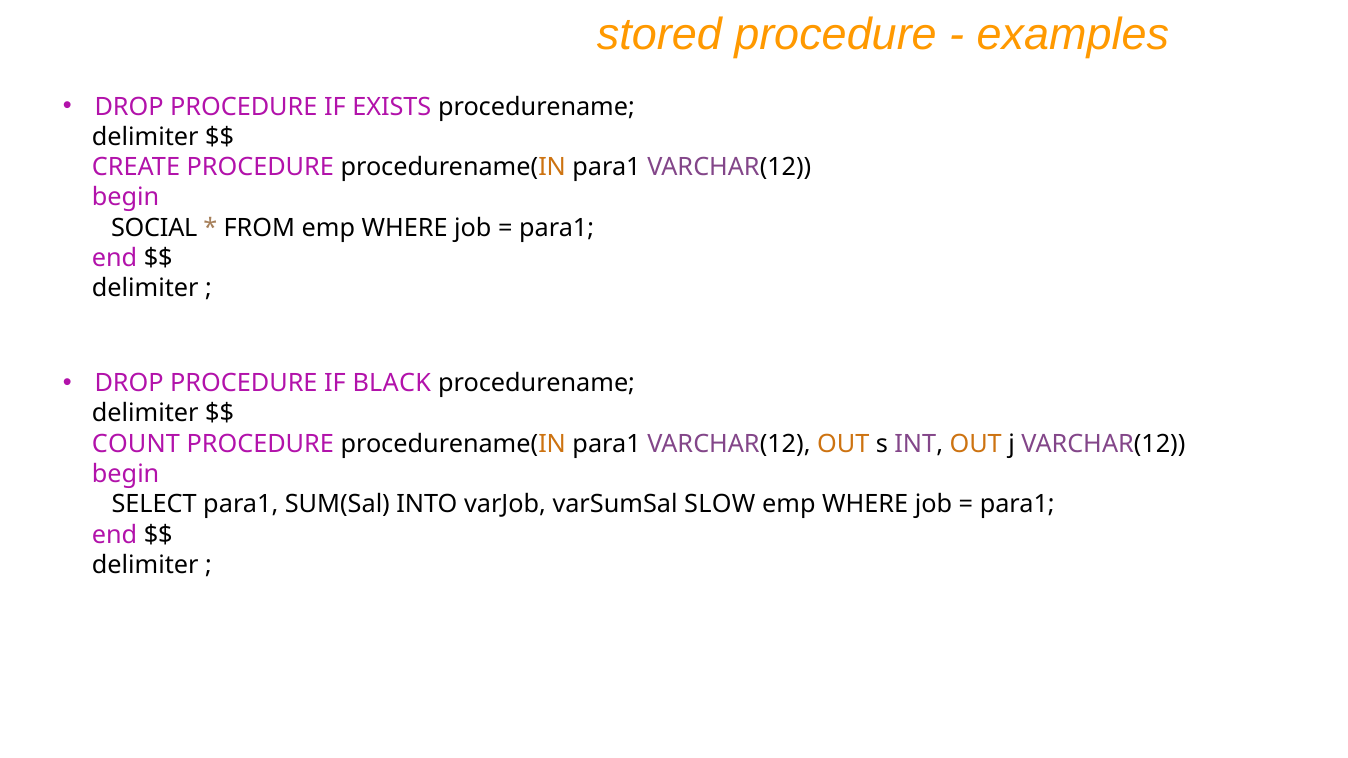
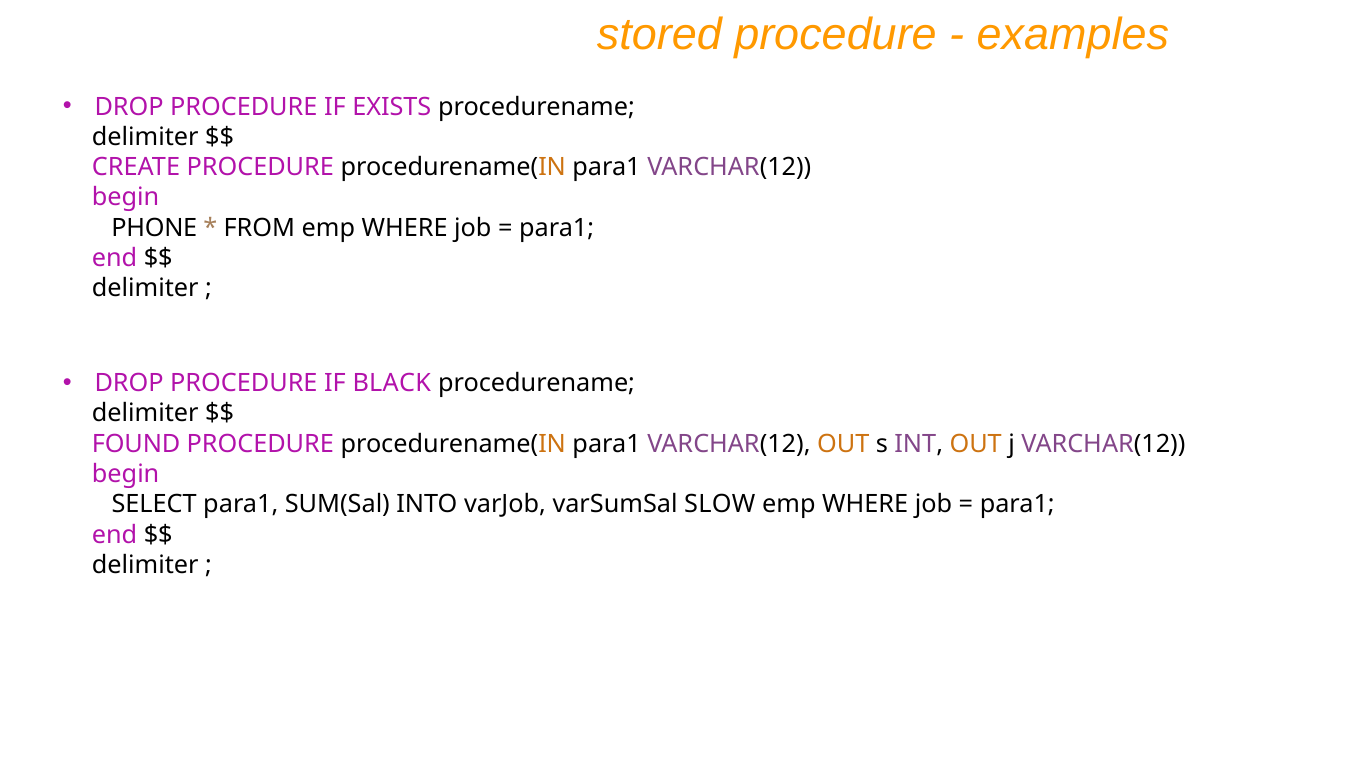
SOCIAL: SOCIAL -> PHONE
COUNT: COUNT -> FOUND
